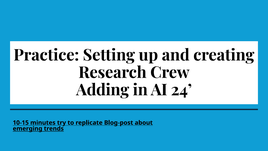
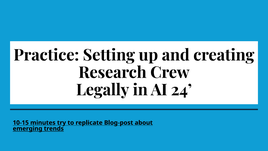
Adding: Adding -> Legally
